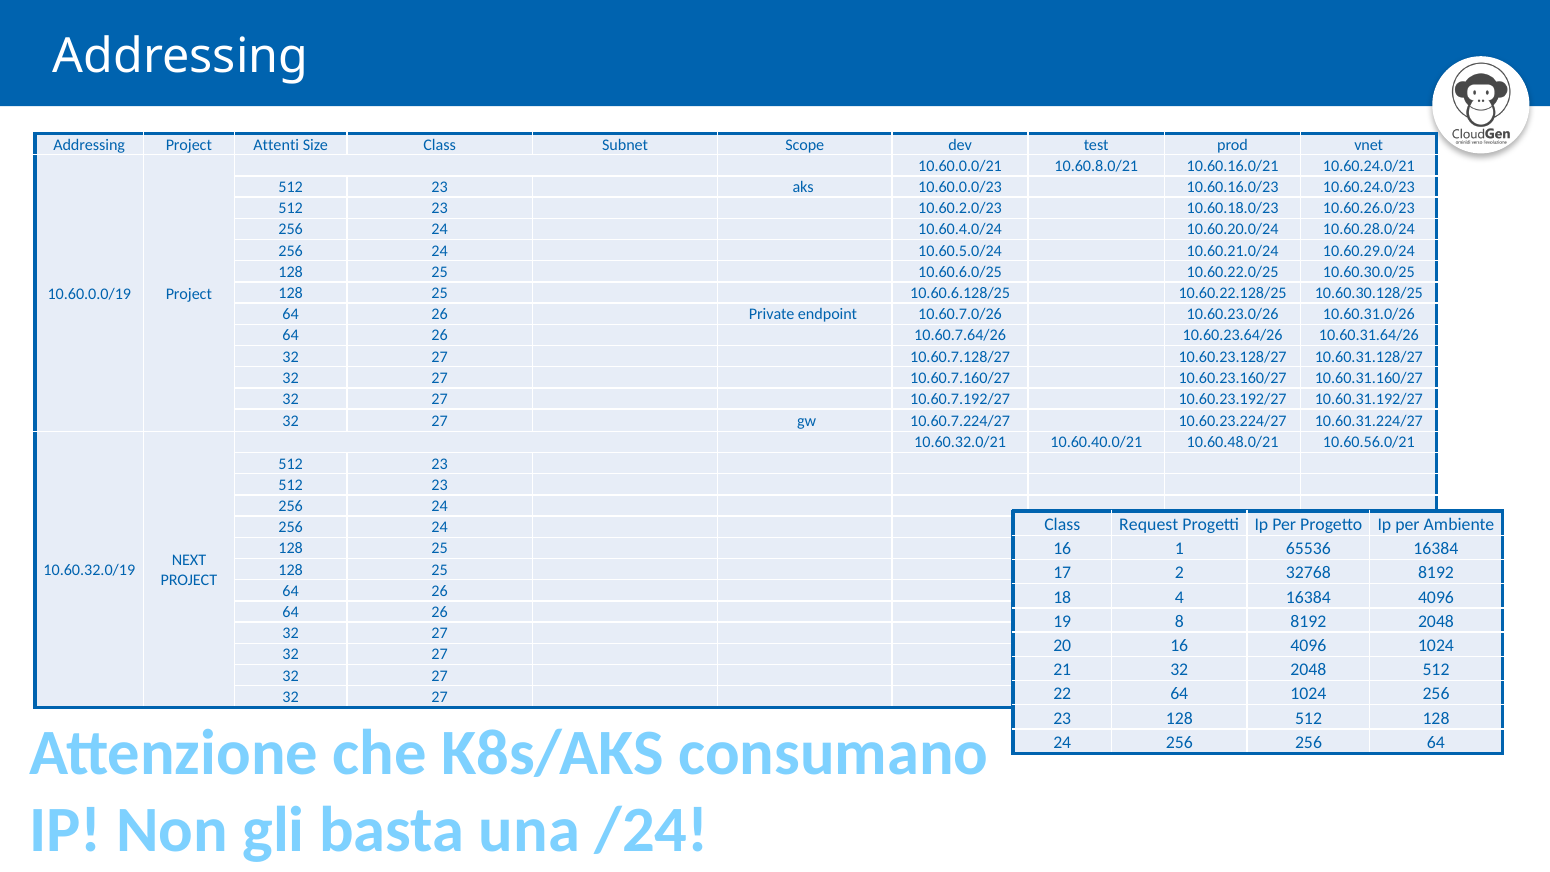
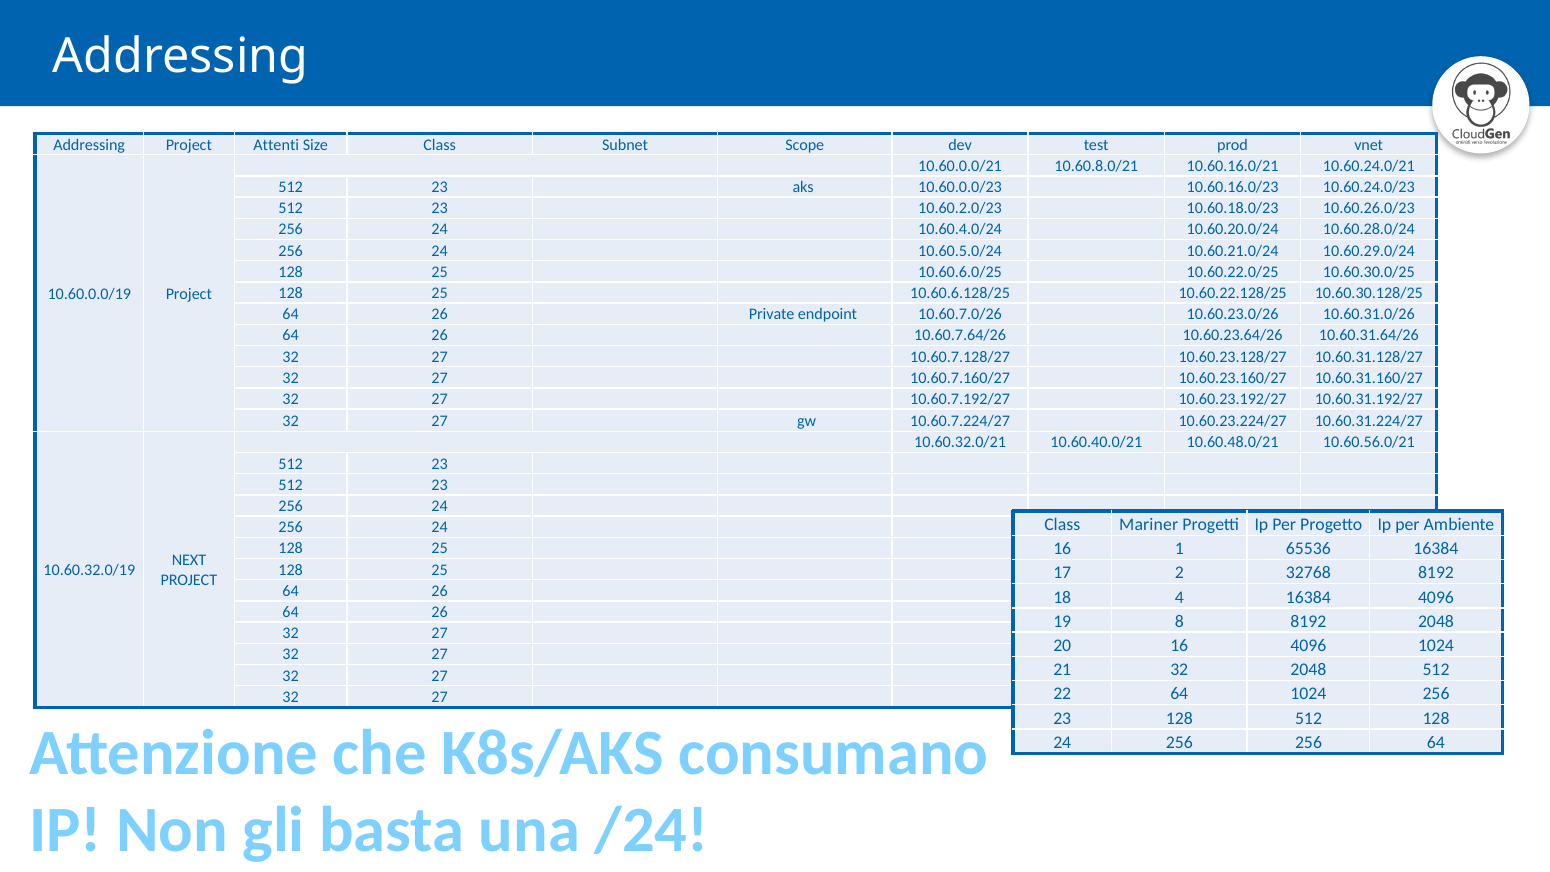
Request: Request -> Mariner
